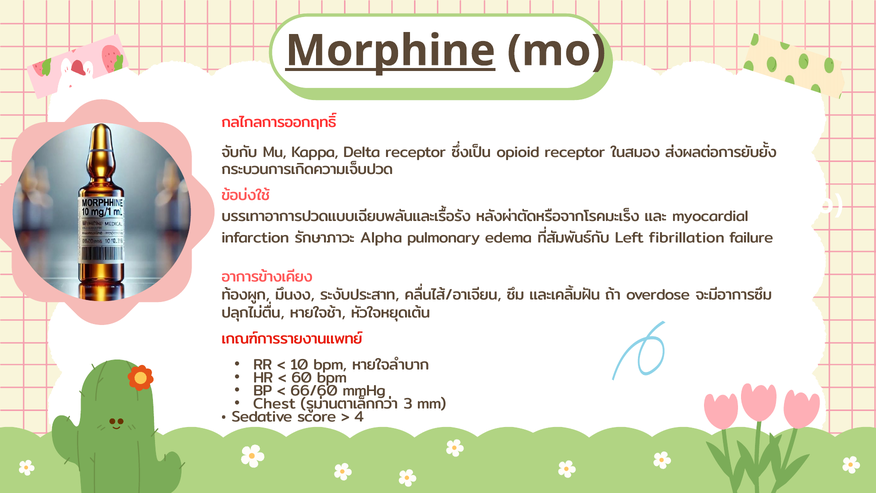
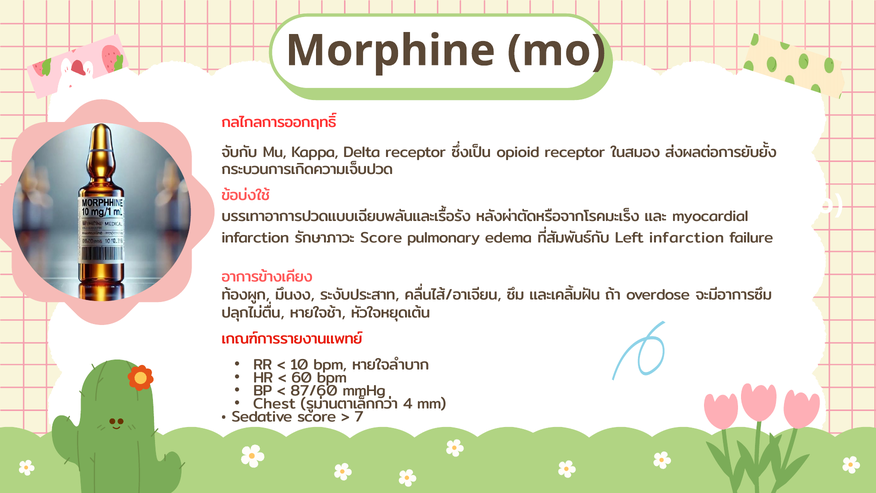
Morphine at (390, 51) underline: present -> none
Alpha at (381, 238): Alpha -> Score
Left fibrillation: fibrillation -> infarction
66/60: 66/60 -> 87/60
3: 3 -> 4
4: 4 -> 7
